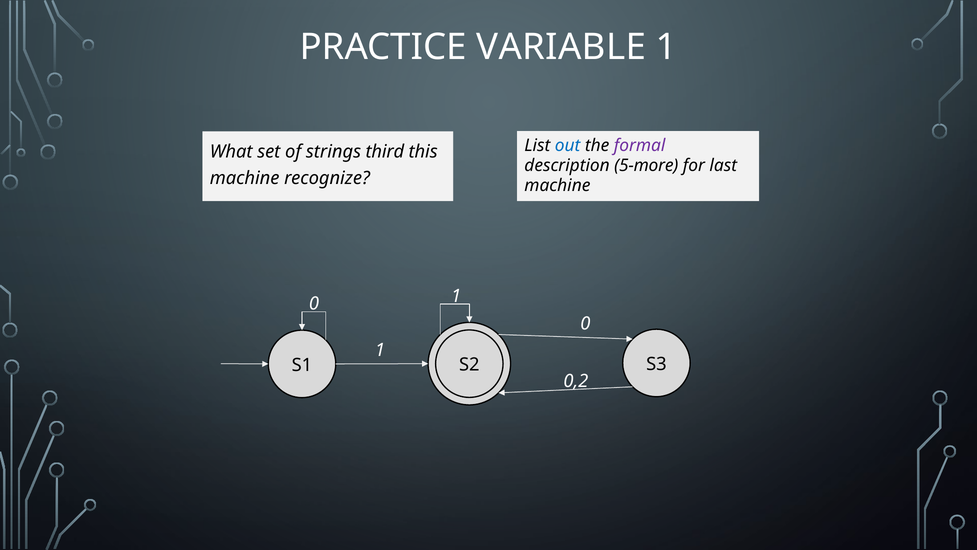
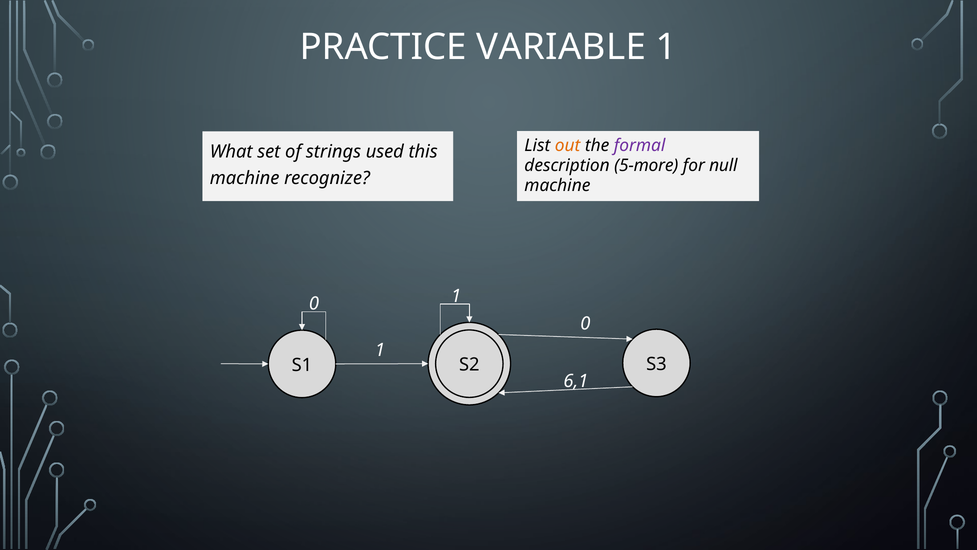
out colour: blue -> orange
third: third -> used
last: last -> null
0,2: 0,2 -> 6,1
